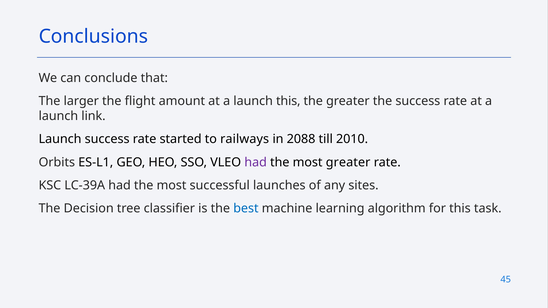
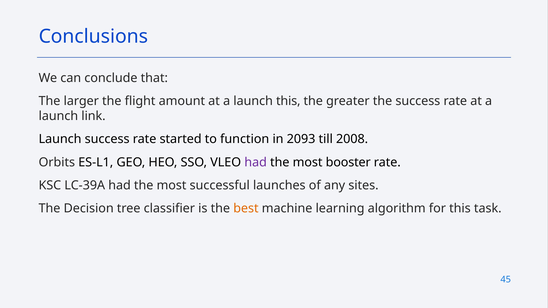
railways: railways -> function
2088: 2088 -> 2093
2010: 2010 -> 2008
most greater: greater -> booster
best colour: blue -> orange
